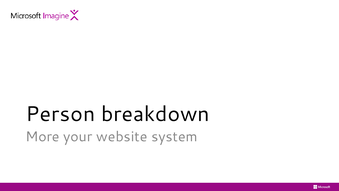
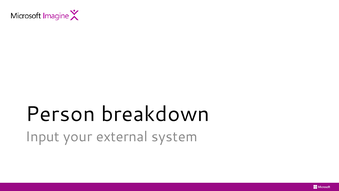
More: More -> Input
website: website -> external
